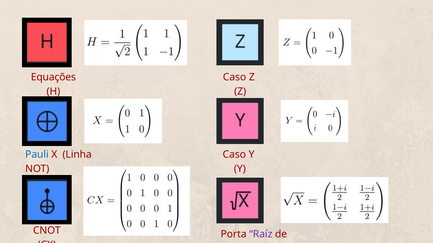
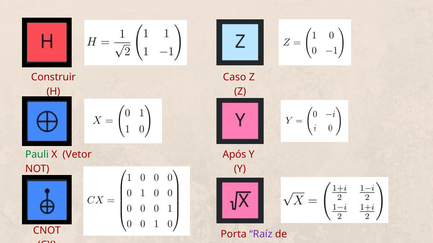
Equações: Equações -> Construir
Pauli colour: blue -> green
Linha: Linha -> Vetor
Caso at (234, 155): Caso -> Após
